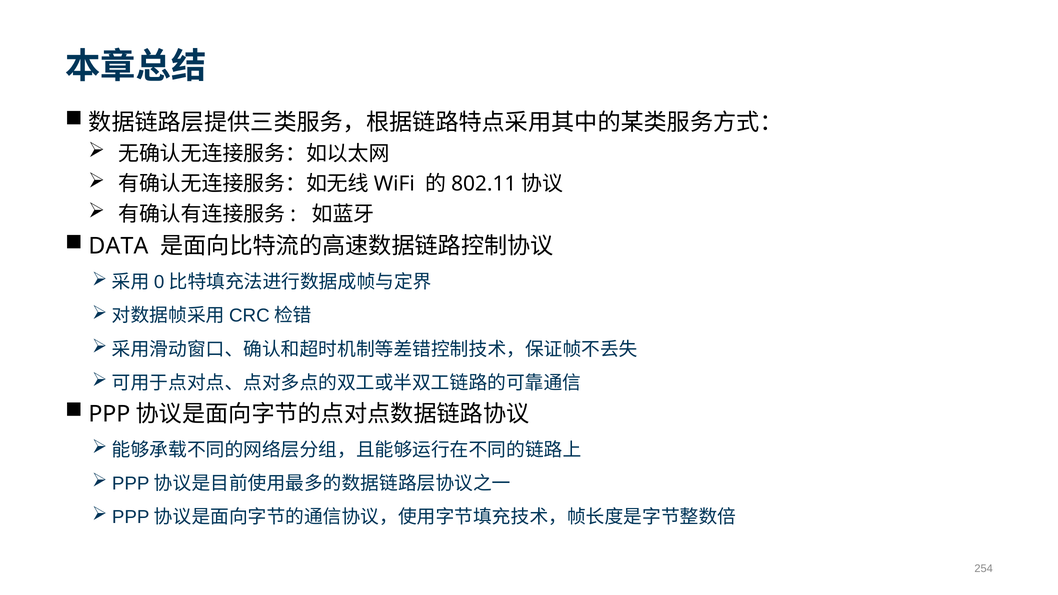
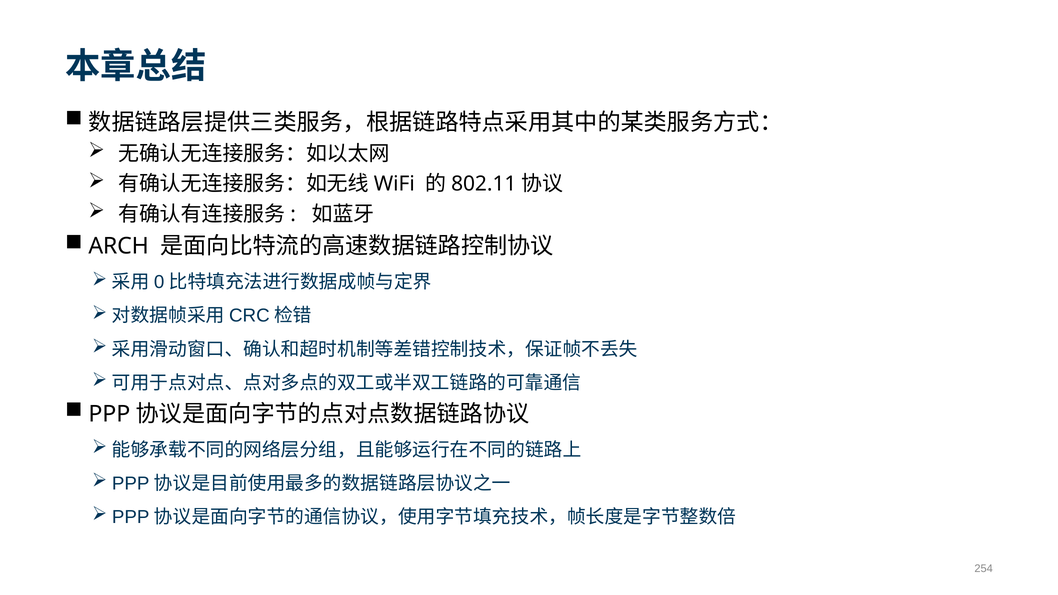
DATA: DATA -> ARCH
